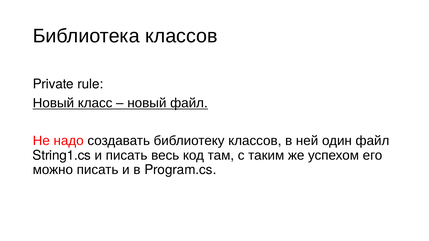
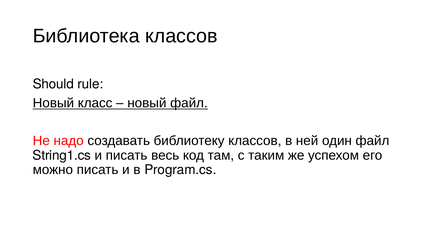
Private: Private -> Should
